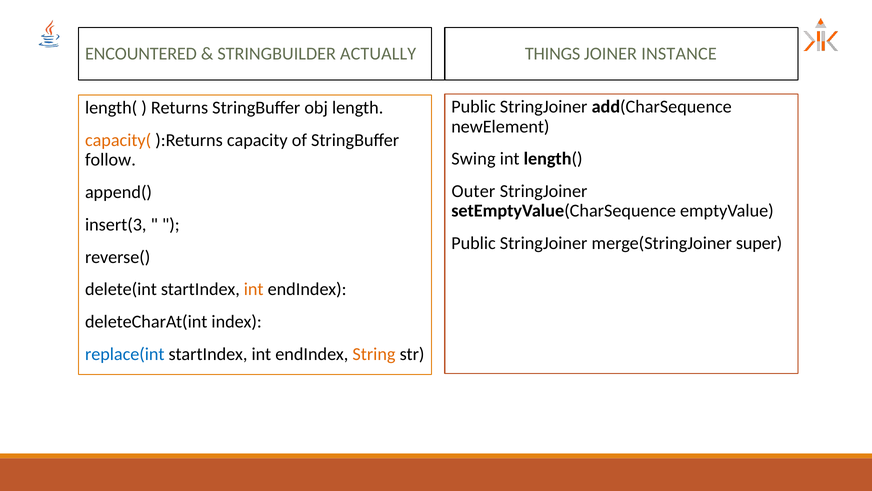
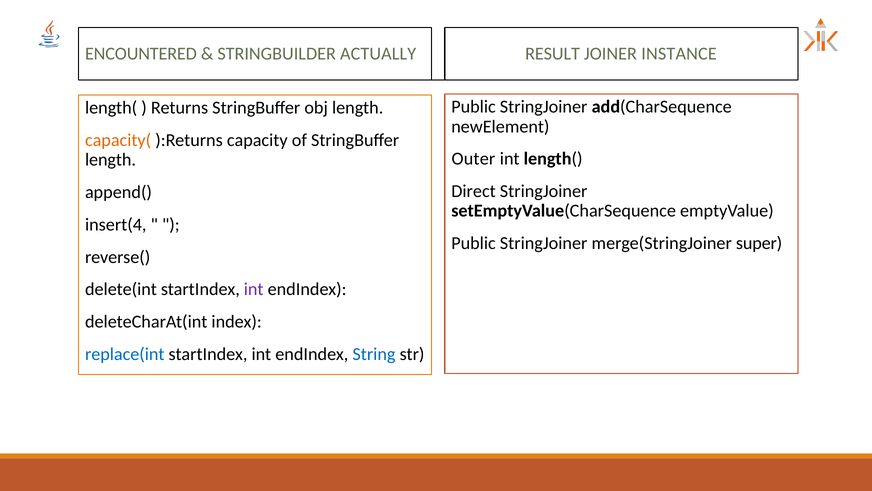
THINGS: THINGS -> RESULT
Swing: Swing -> Outer
follow at (110, 160): follow -> length
Outer: Outer -> Direct
insert(3: insert(3 -> insert(4
int at (254, 289) colour: orange -> purple
String colour: orange -> blue
